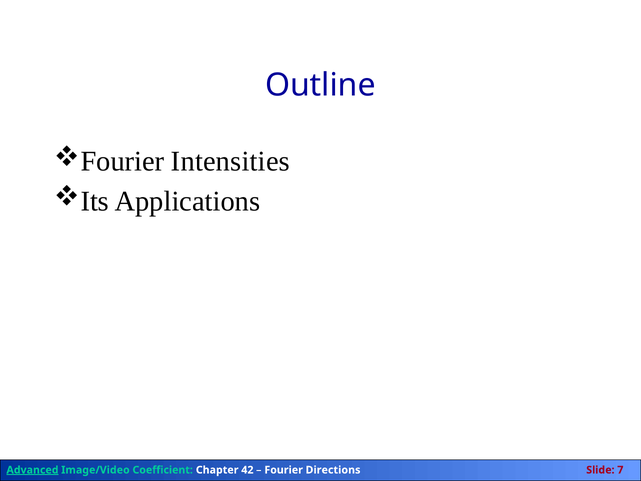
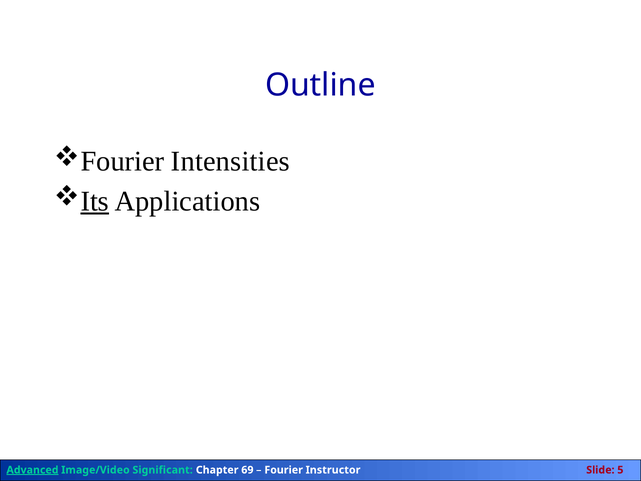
Its underline: none -> present
Coefficient: Coefficient -> Significant
42: 42 -> 69
Directions: Directions -> Instructor
7: 7 -> 5
